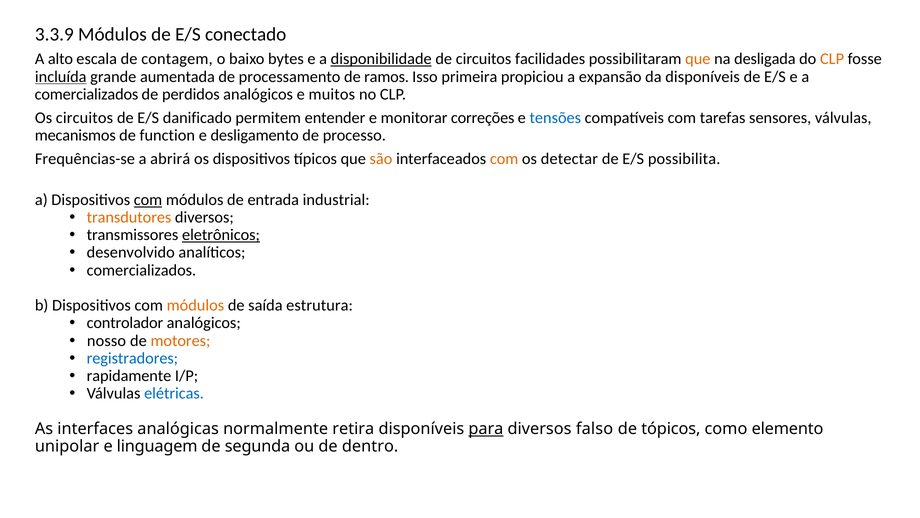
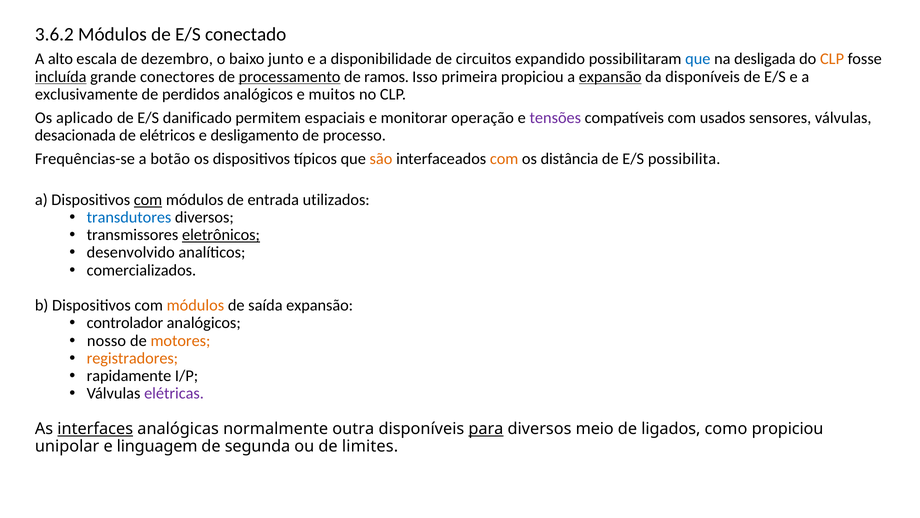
3.3.9: 3.3.9 -> 3.6.2
contagem: contagem -> dezembro
bytes: bytes -> junto
disponibilidade underline: present -> none
facilidades: facilidades -> expandido
que at (698, 59) colour: orange -> blue
aumentada: aumentada -> conectores
processamento underline: none -> present
expansão at (610, 77) underline: none -> present
comercializados at (87, 94): comercializados -> exclusivamente
Os circuitos: circuitos -> aplicado
entender: entender -> espaciais
correções: correções -> operação
tensões colour: blue -> purple
tarefas: tarefas -> usados
mecanismos: mecanismos -> desacionada
function: function -> elétricos
abrirá: abrirá -> botão
detectar: detectar -> distância
industrial: industrial -> utilizados
transdutores colour: orange -> blue
saída estrutura: estrutura -> expansão
registradores colour: blue -> orange
elétricas colour: blue -> purple
interfaces underline: none -> present
retira: retira -> outra
falso: falso -> meio
tópicos: tópicos -> ligados
como elemento: elemento -> propiciou
dentro: dentro -> limites
